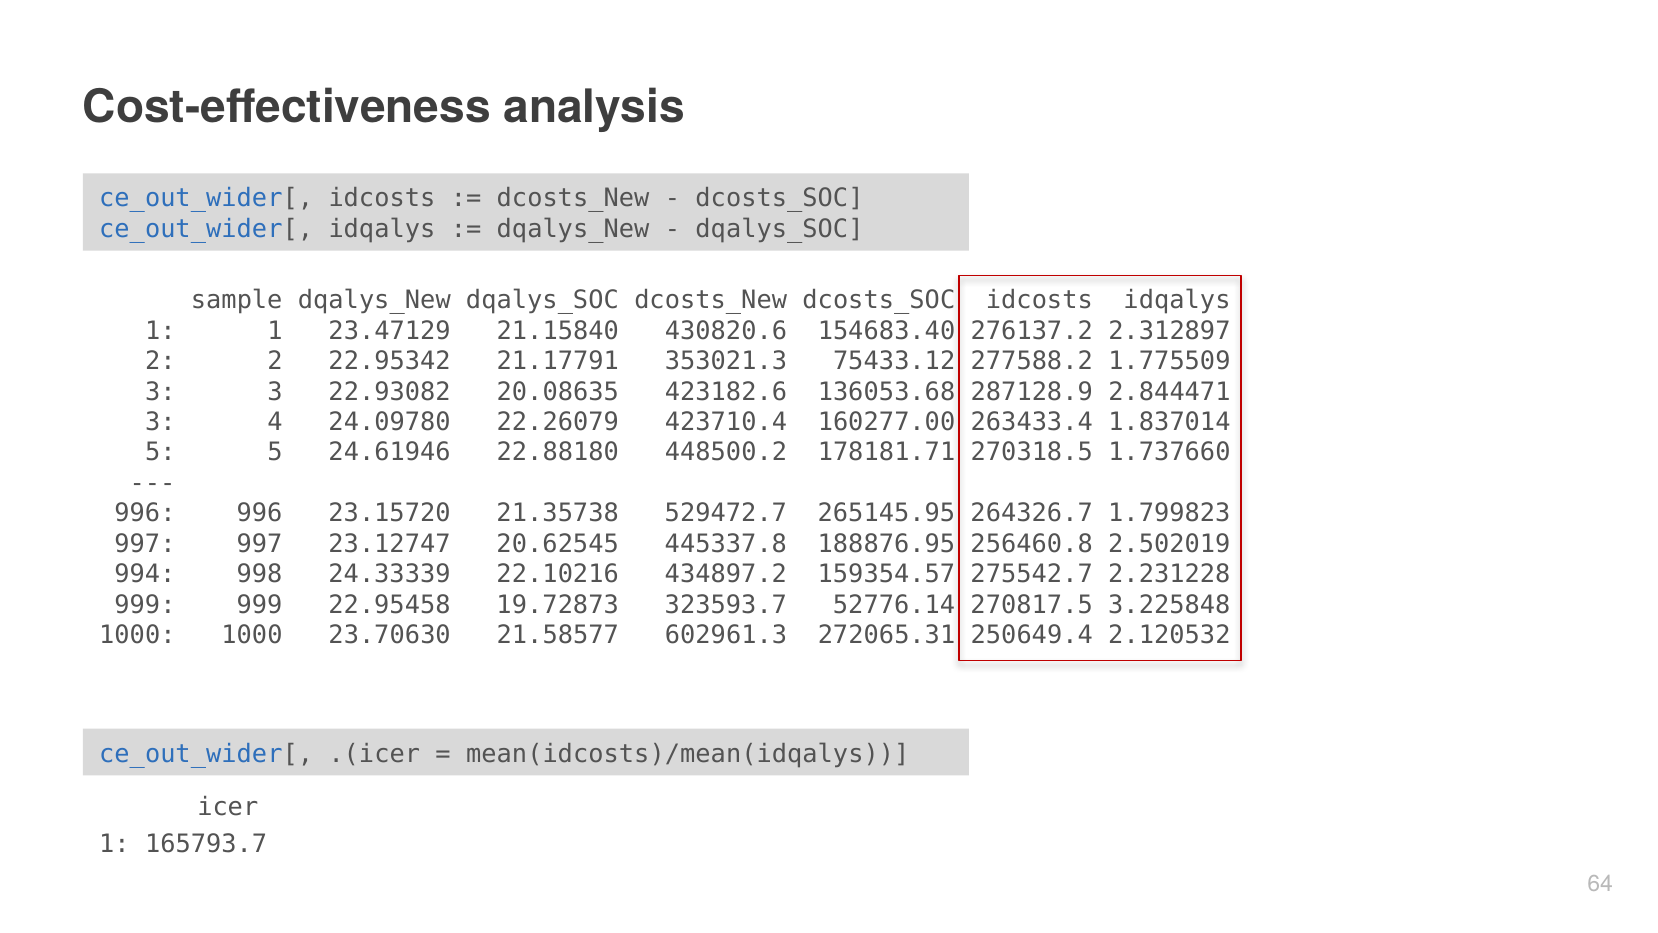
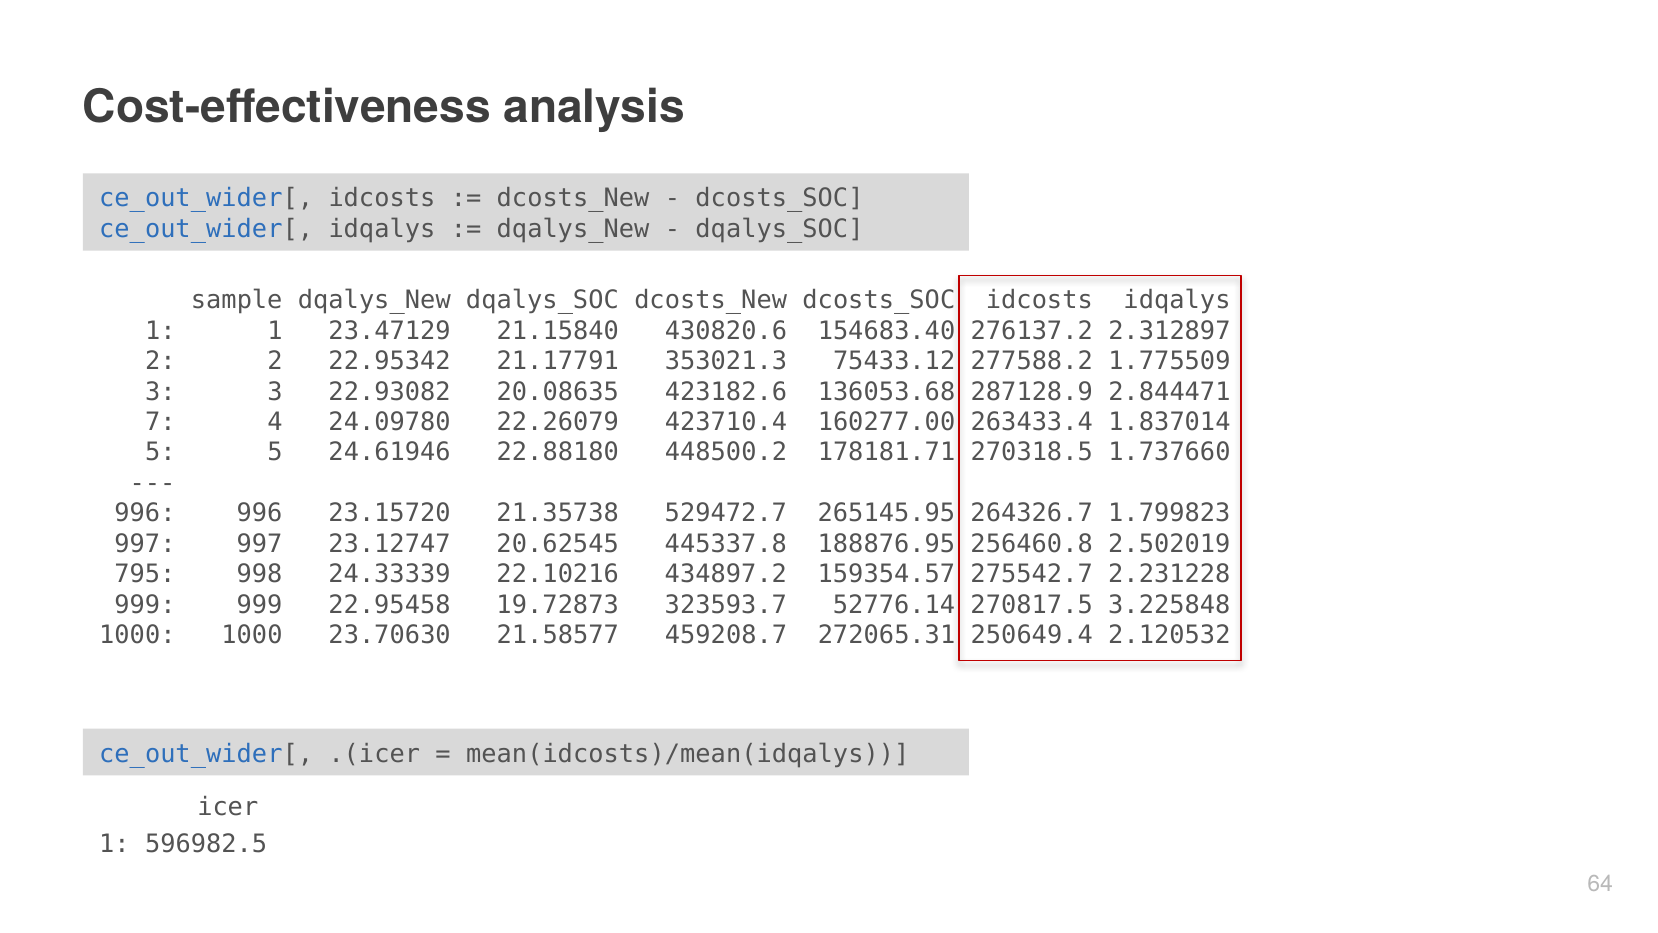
3 at (160, 422): 3 -> 7
994: 994 -> 795
602961.3: 602961.3 -> 459208.7
165793.7: 165793.7 -> 596982.5
